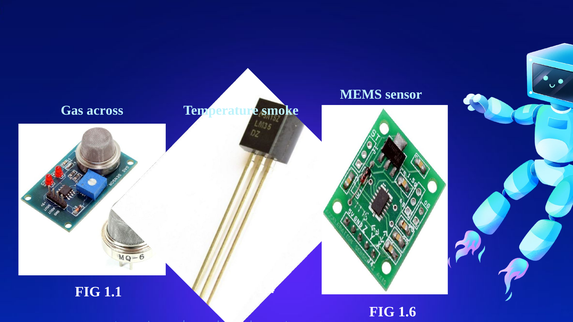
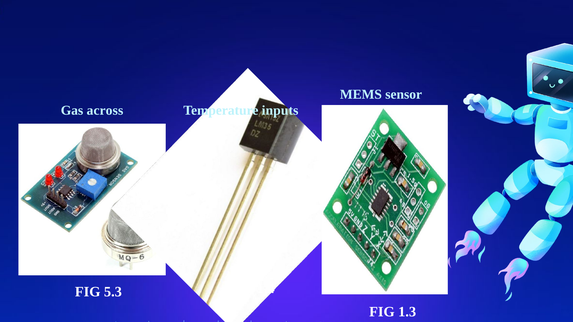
smoke: smoke -> inputs
1.1: 1.1 -> 5.3
1.6: 1.6 -> 1.3
